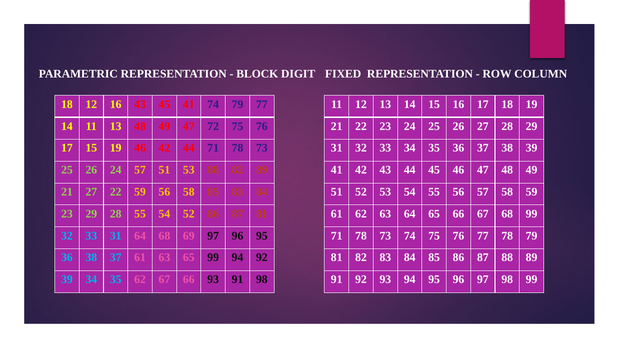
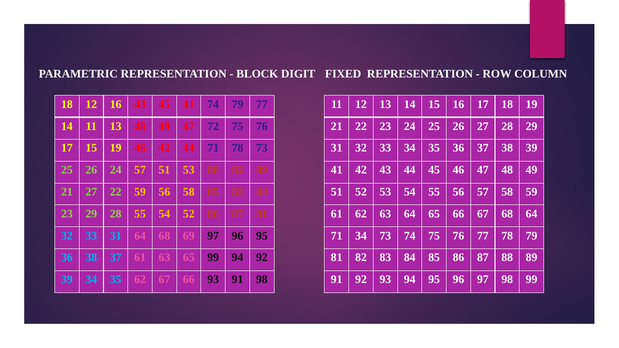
68 99: 99 -> 64
78 at (361, 236): 78 -> 34
